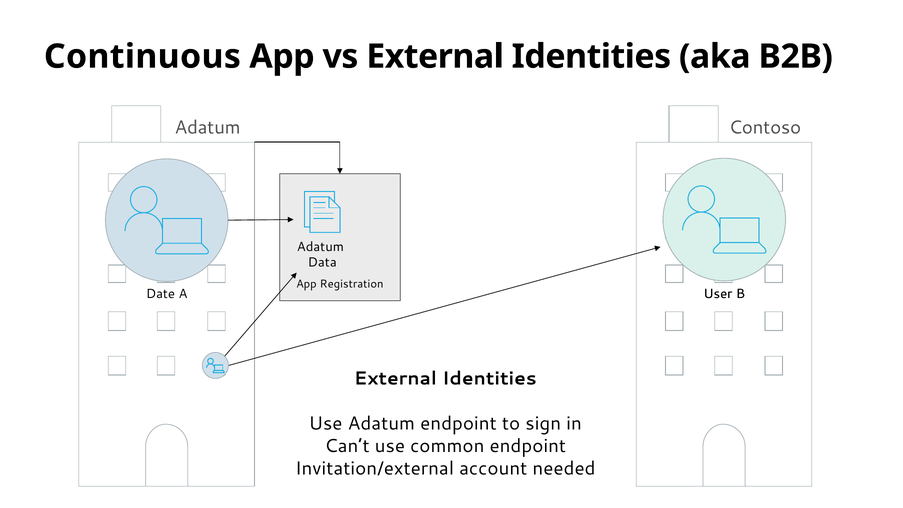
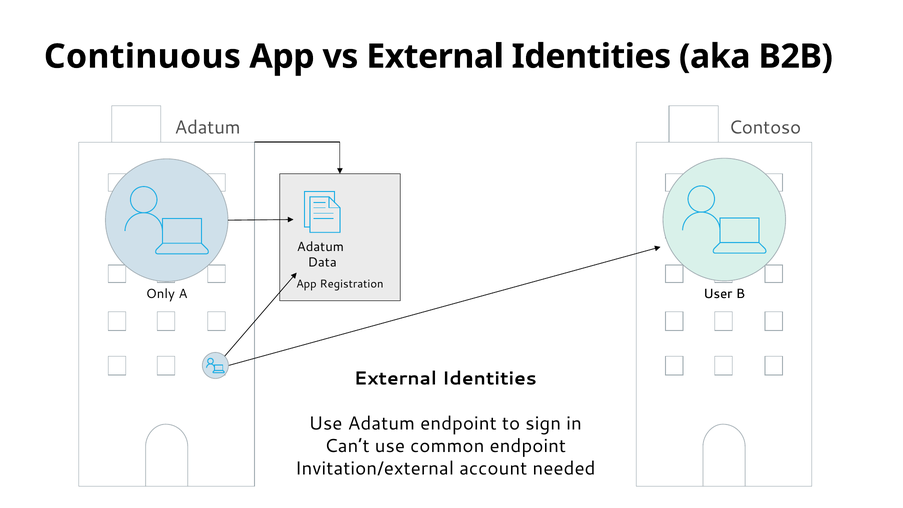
Date: Date -> Only
